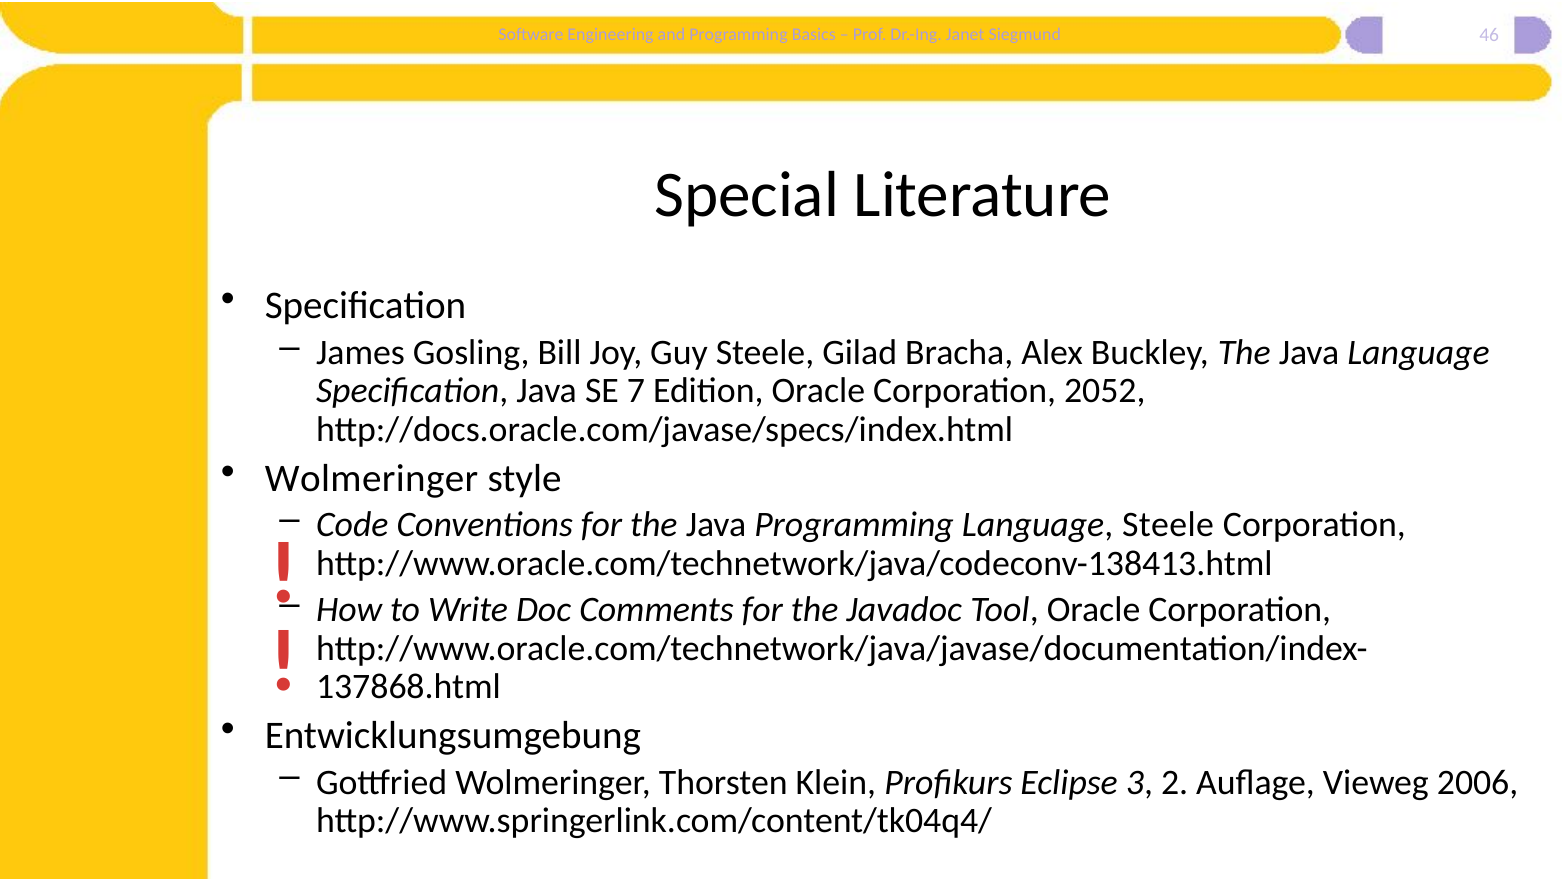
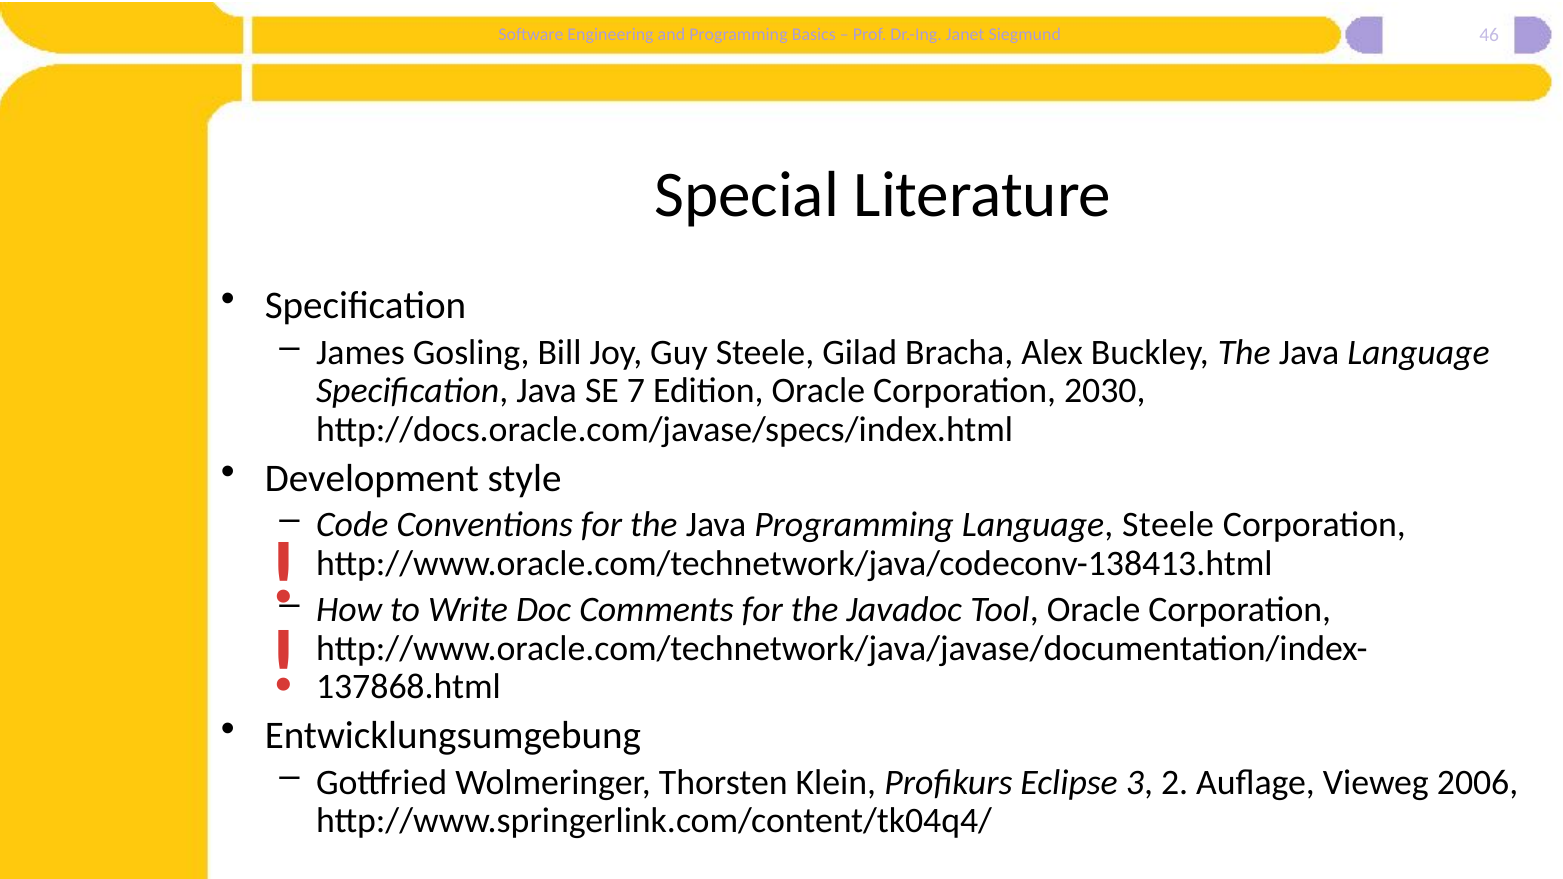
2052: 2052 -> 2030
Wolmeringer at (372, 478): Wolmeringer -> Development
